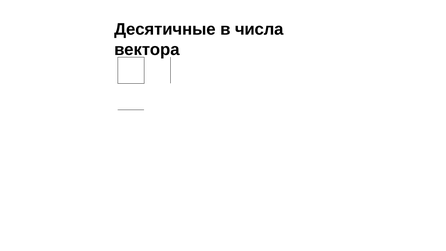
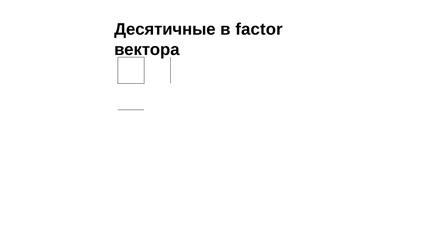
числа: числа -> factor
